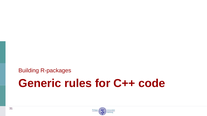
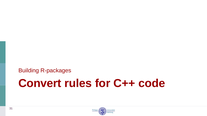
Generic: Generic -> Convert
